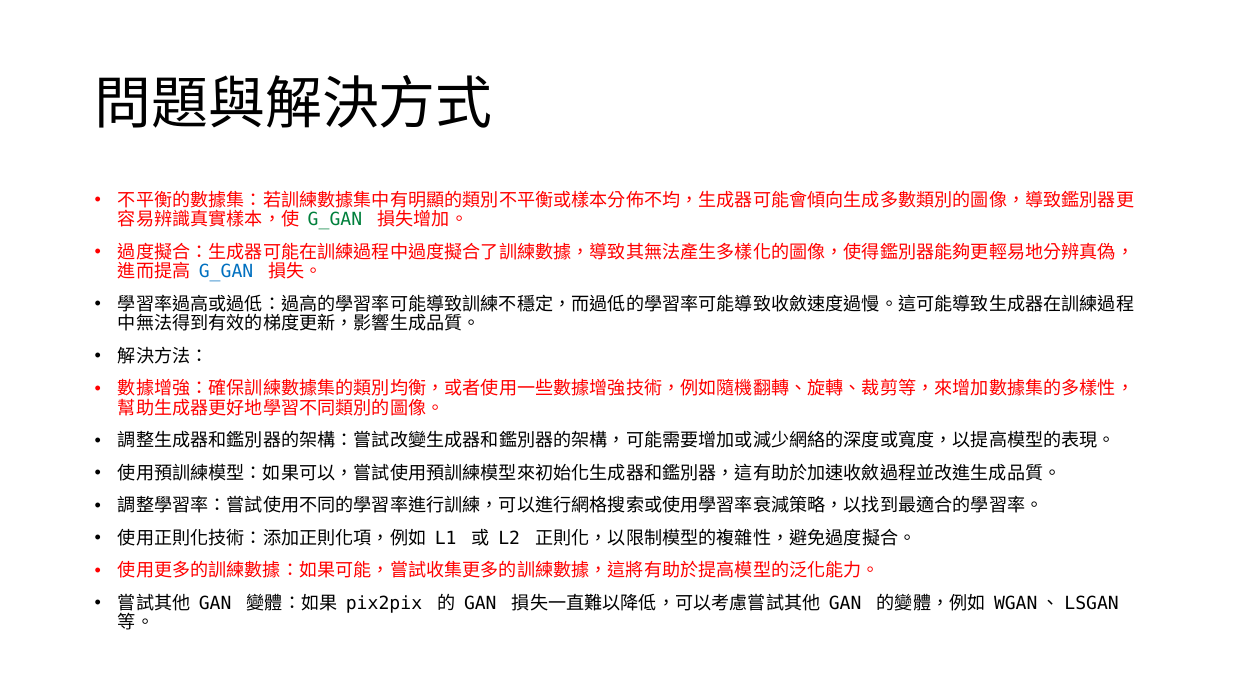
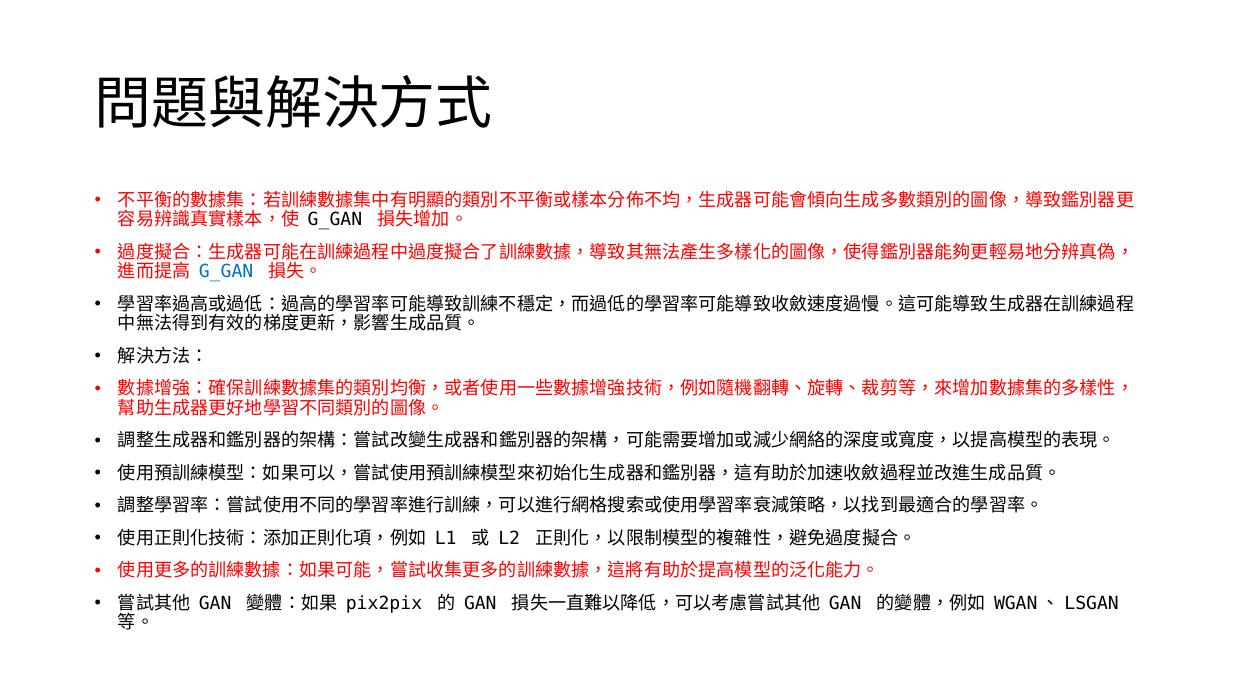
G_GAN at (335, 220) colour: green -> black
